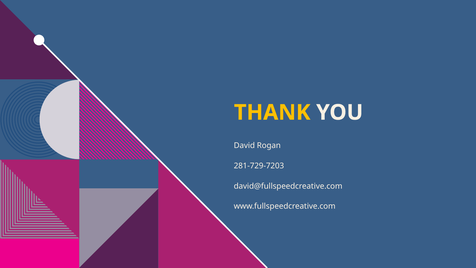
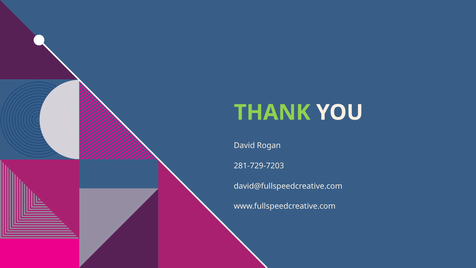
THANK colour: yellow -> light green
